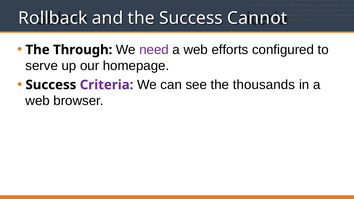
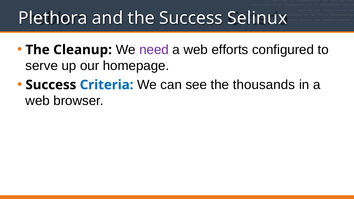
Rollback: Rollback -> Plethora
Cannot: Cannot -> Selinux
Through: Through -> Cleanup
Criteria colour: purple -> blue
